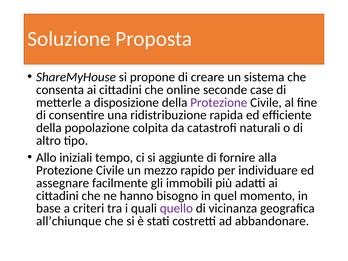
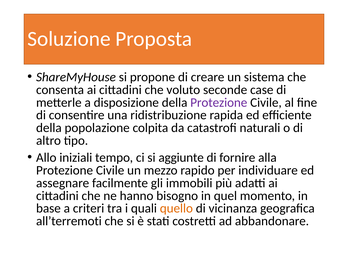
online: online -> voluto
quello colour: purple -> orange
all’chiunque: all’chiunque -> all’terremoti
